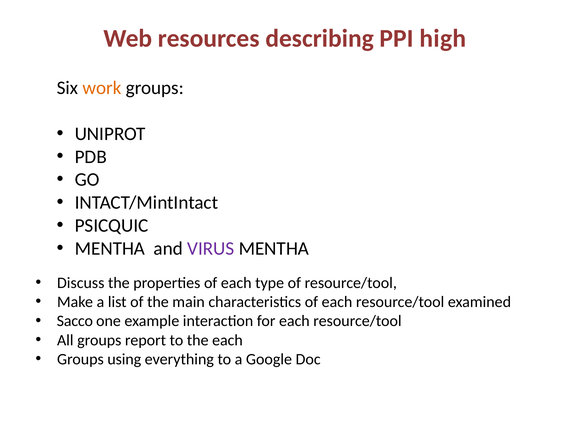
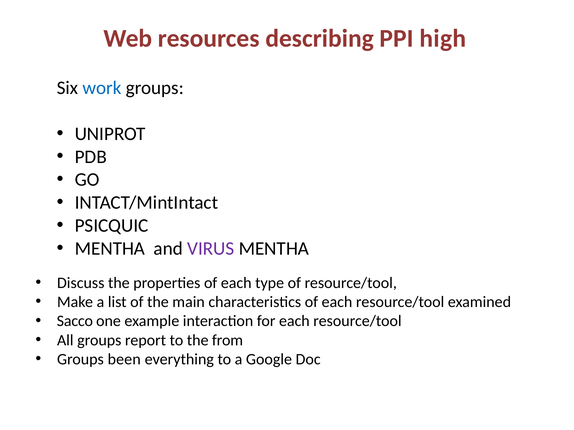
work colour: orange -> blue
the each: each -> from
using: using -> been
